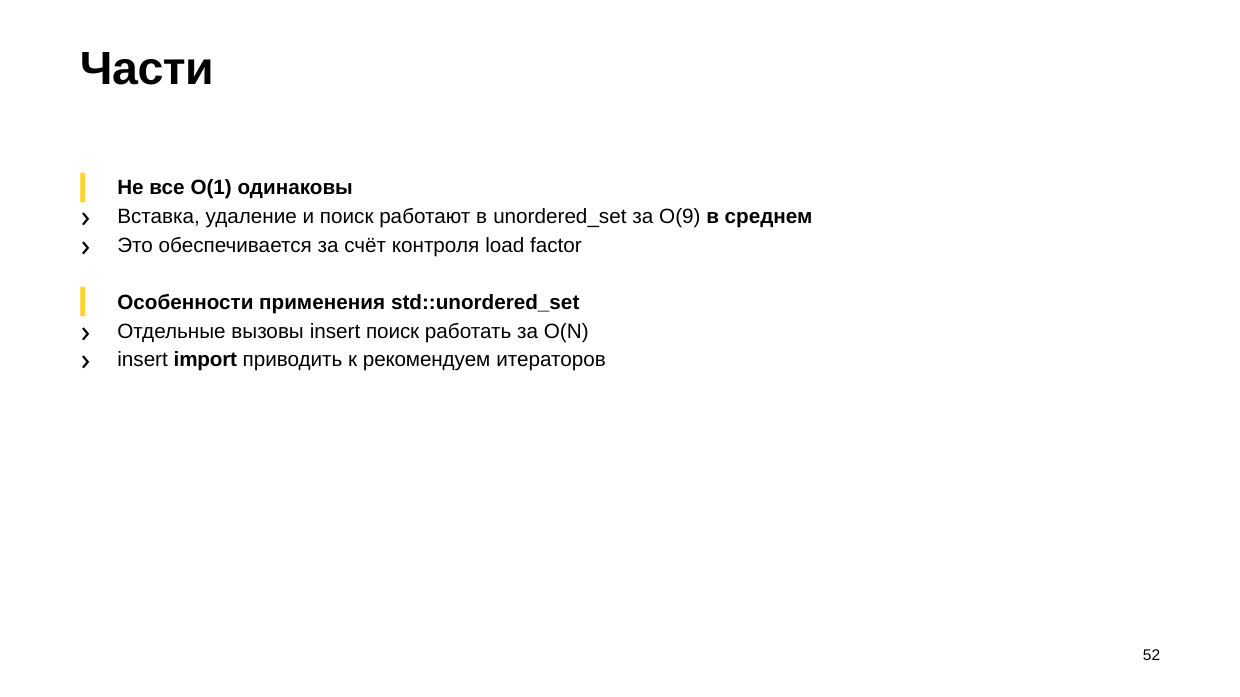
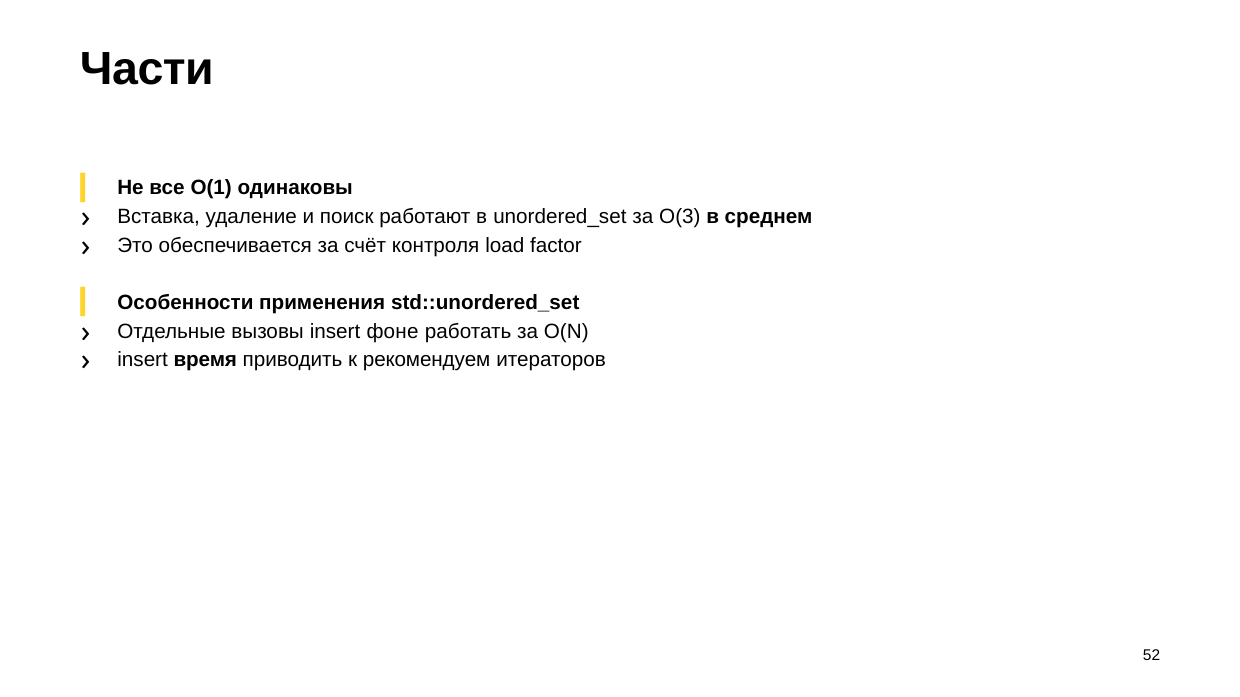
O(9: O(9 -> O(3
insert поиск: поиск -> фоне
import: import -> время
